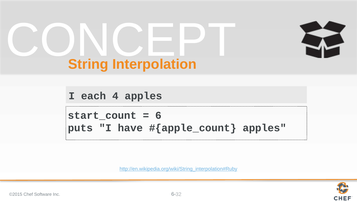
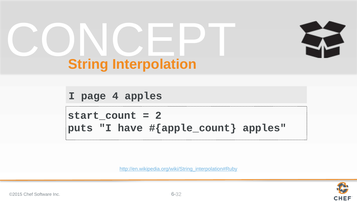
each: each -> page
6: 6 -> 2
